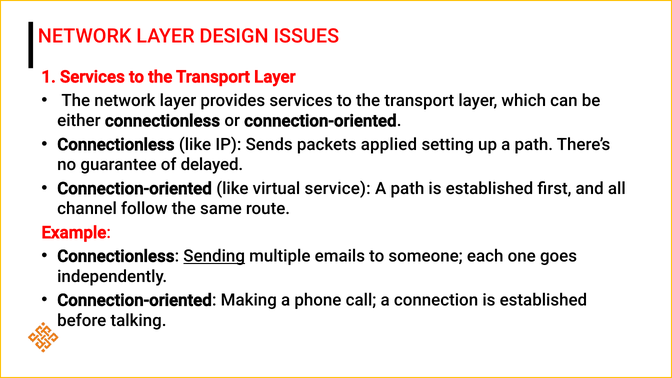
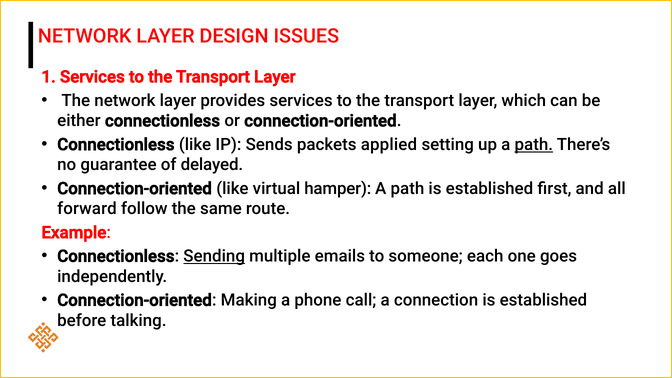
path at (534, 145) underline: none -> present
service: service -> hamper
channel: channel -> forward
